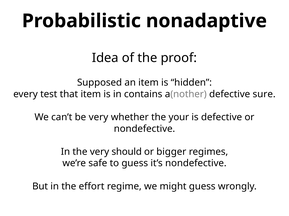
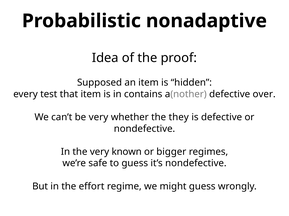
sure: sure -> over
your: your -> they
should: should -> known
